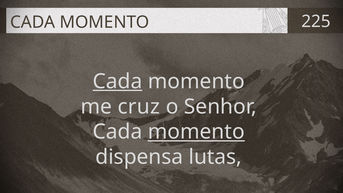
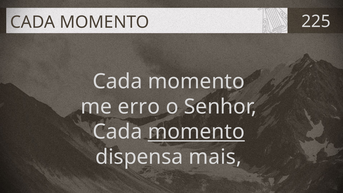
Cada at (118, 81) underline: present -> none
cruz: cruz -> erro
lutas: lutas -> mais
